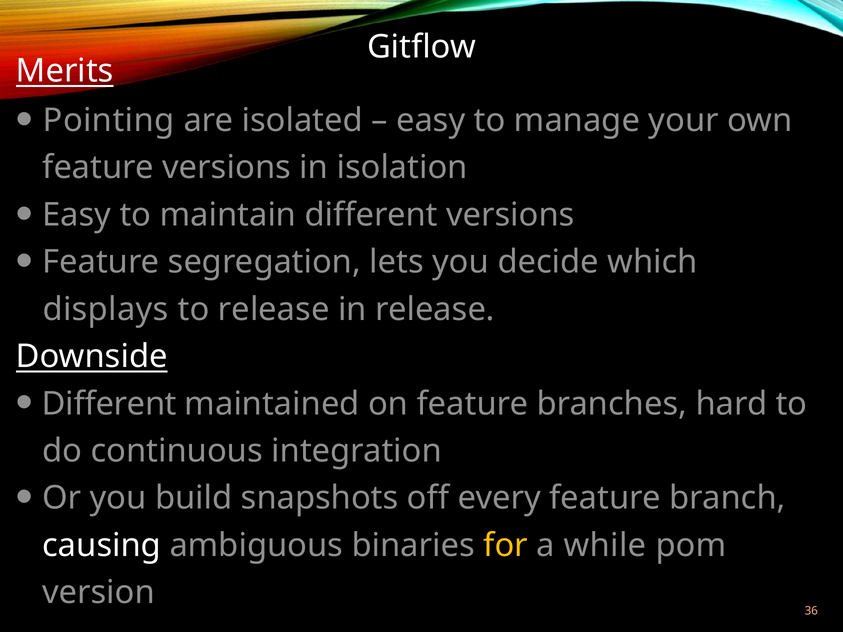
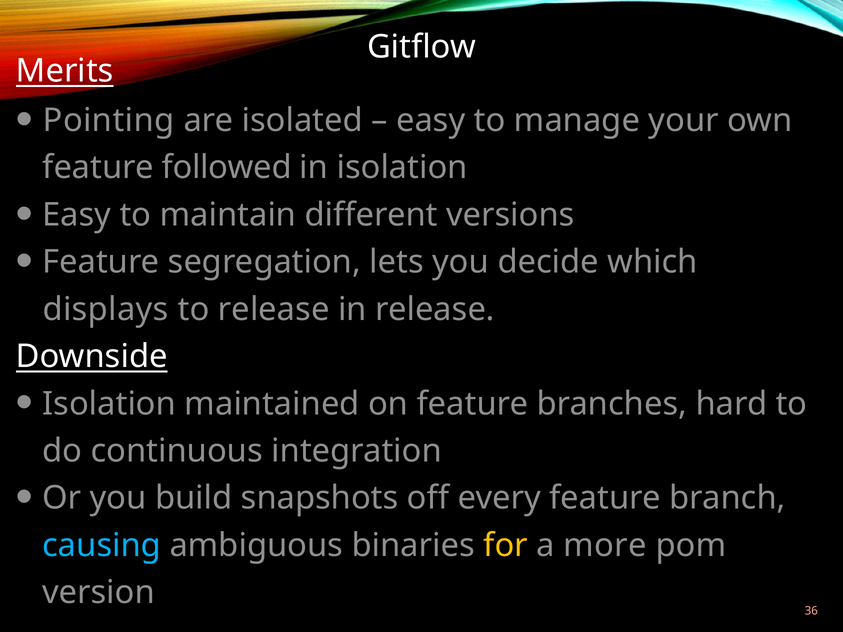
feature versions: versions -> followed
Different at (109, 404): Different -> Isolation
causing colour: white -> light blue
while: while -> more
